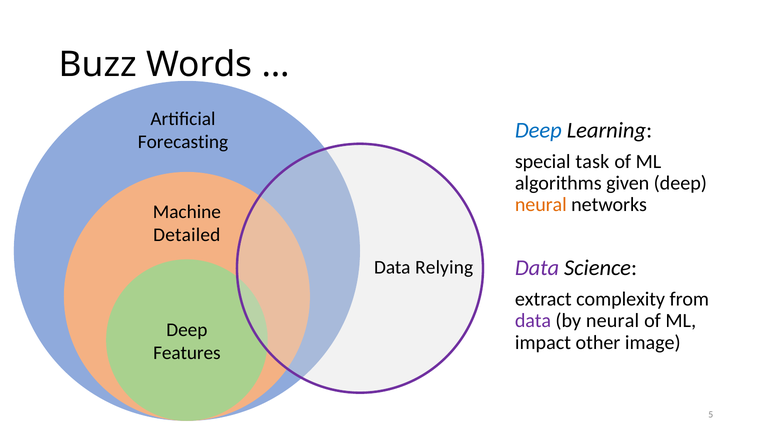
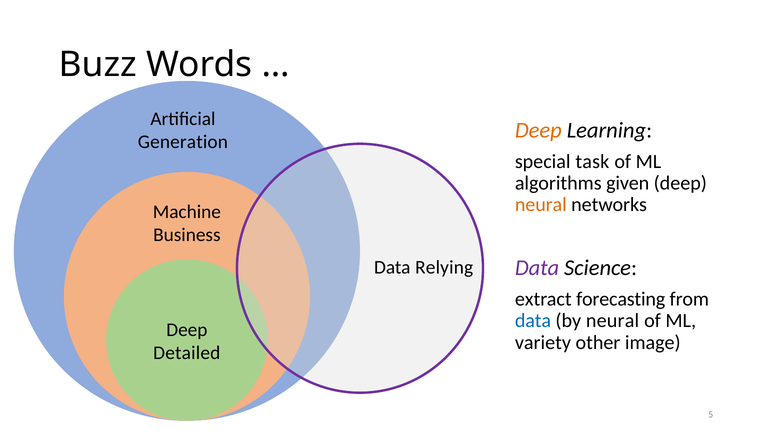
Deep at (538, 130) colour: blue -> orange
Forecasting: Forecasting -> Generation
Detailed: Detailed -> Business
complexity: complexity -> forecasting
data at (533, 321) colour: purple -> blue
impact: impact -> variety
Features: Features -> Detailed
